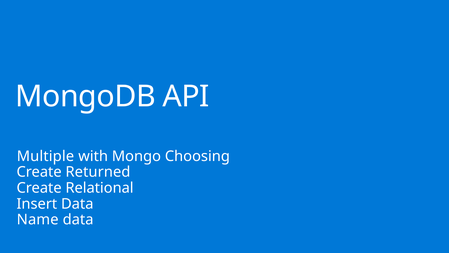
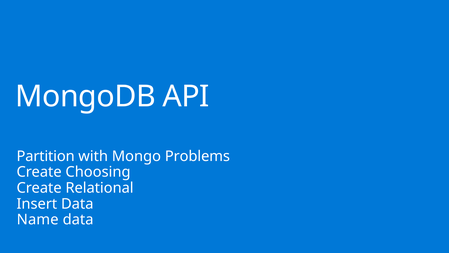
Multiple: Multiple -> Partition
Choosing: Choosing -> Problems
Returned: Returned -> Choosing
